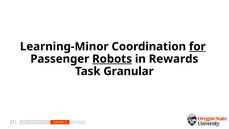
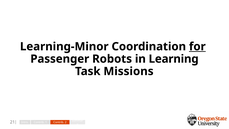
Robots underline: present -> none
Rewards: Rewards -> Learning
Granular: Granular -> Missions
